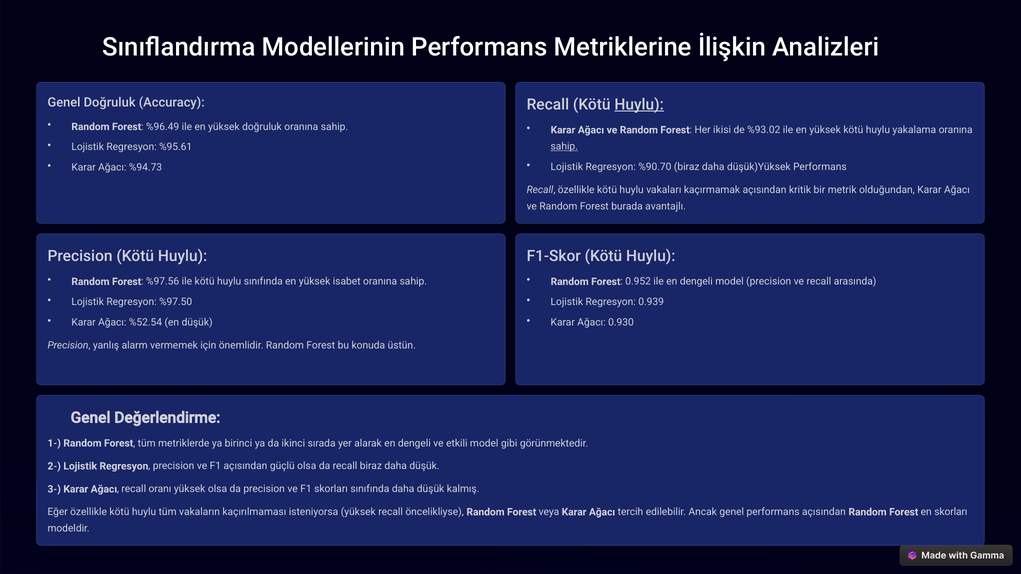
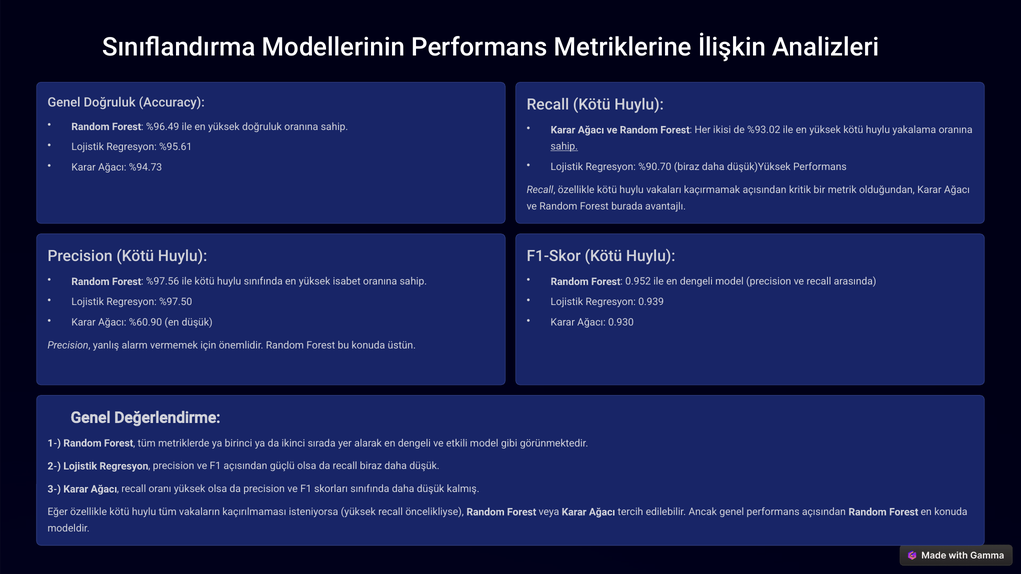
Huylu at (639, 104) underline: present -> none
%52.54: %52.54 -> %60.90
en skorları: skorları -> konuda
